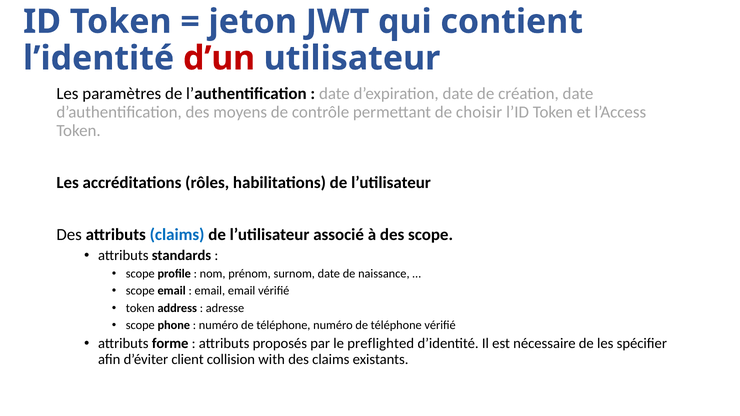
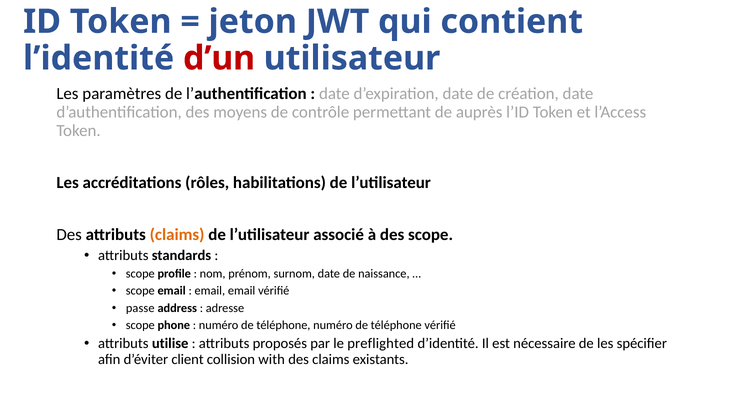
choisir: choisir -> auprès
claims at (177, 235) colour: blue -> orange
token at (140, 308): token -> passe
forme: forme -> utilise
